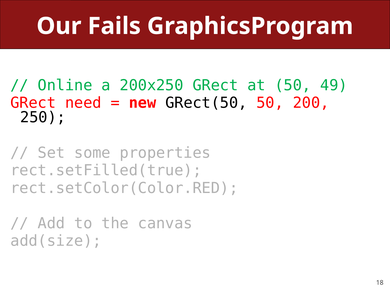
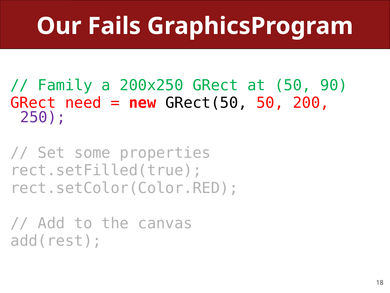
Online: Online -> Family
49: 49 -> 90
250 colour: black -> purple
add(size: add(size -> add(rest
